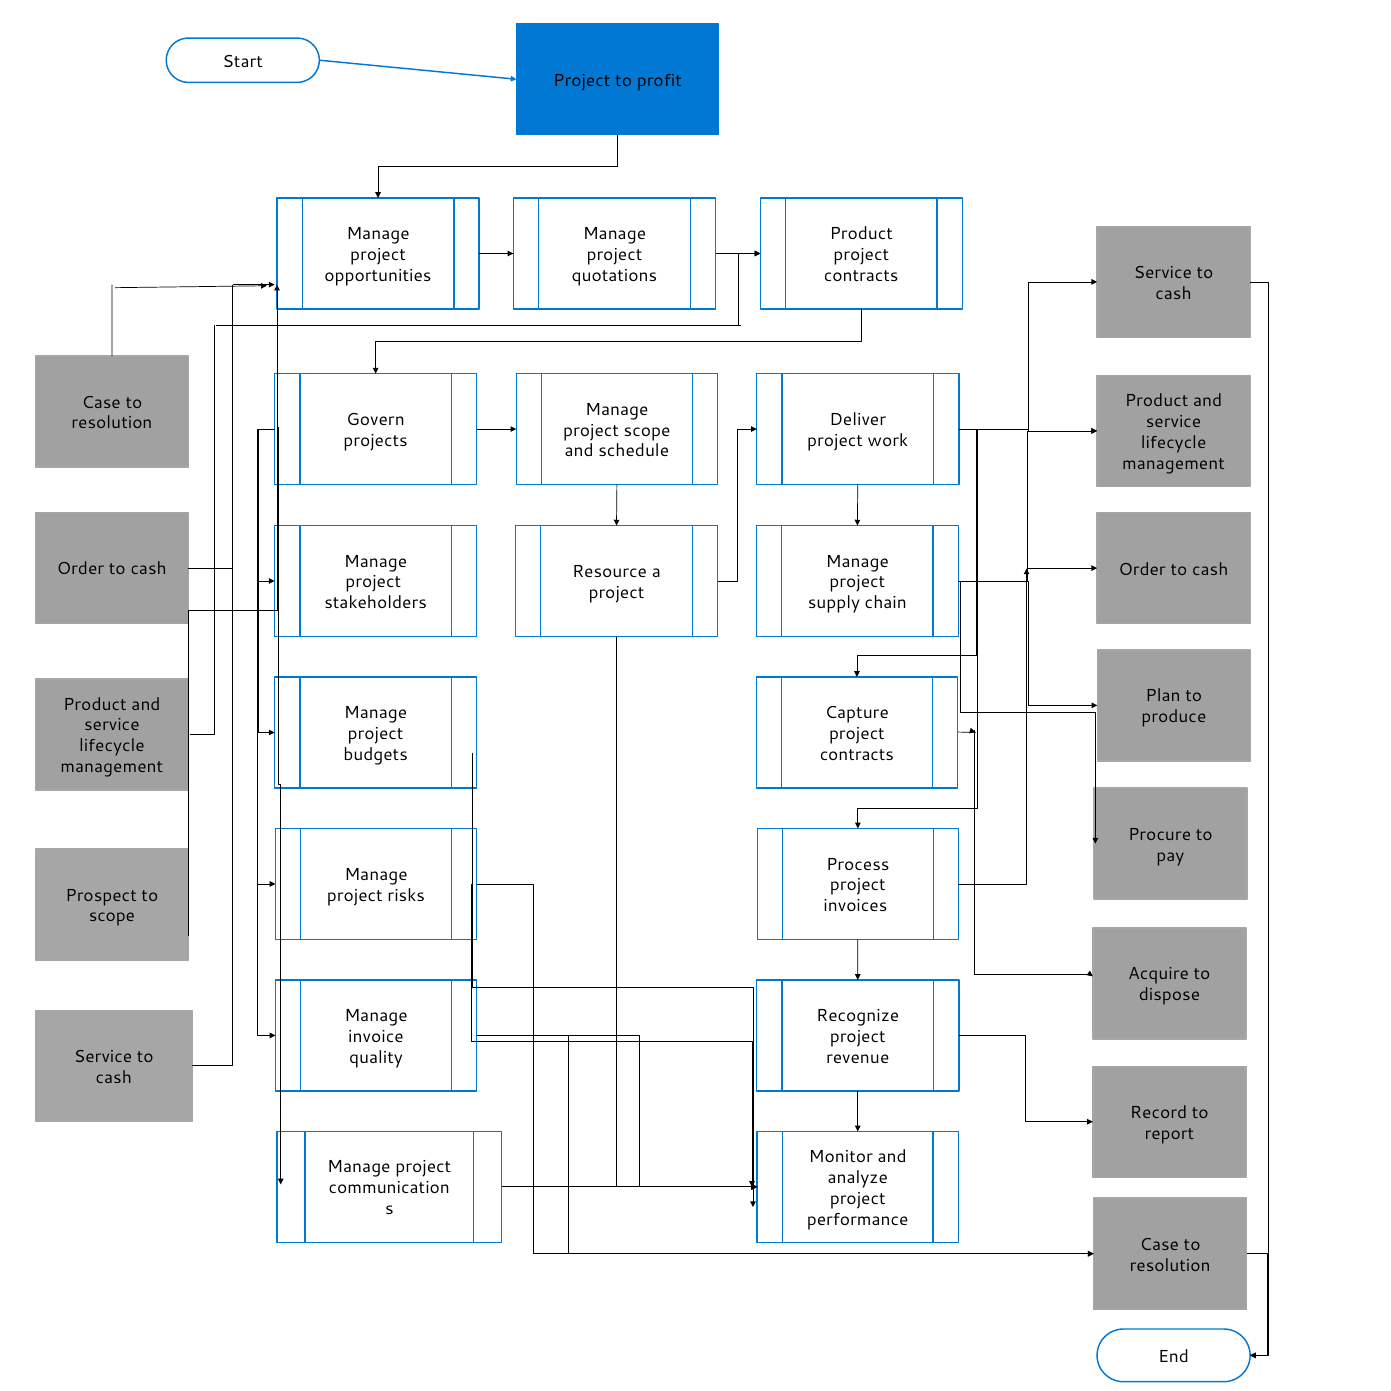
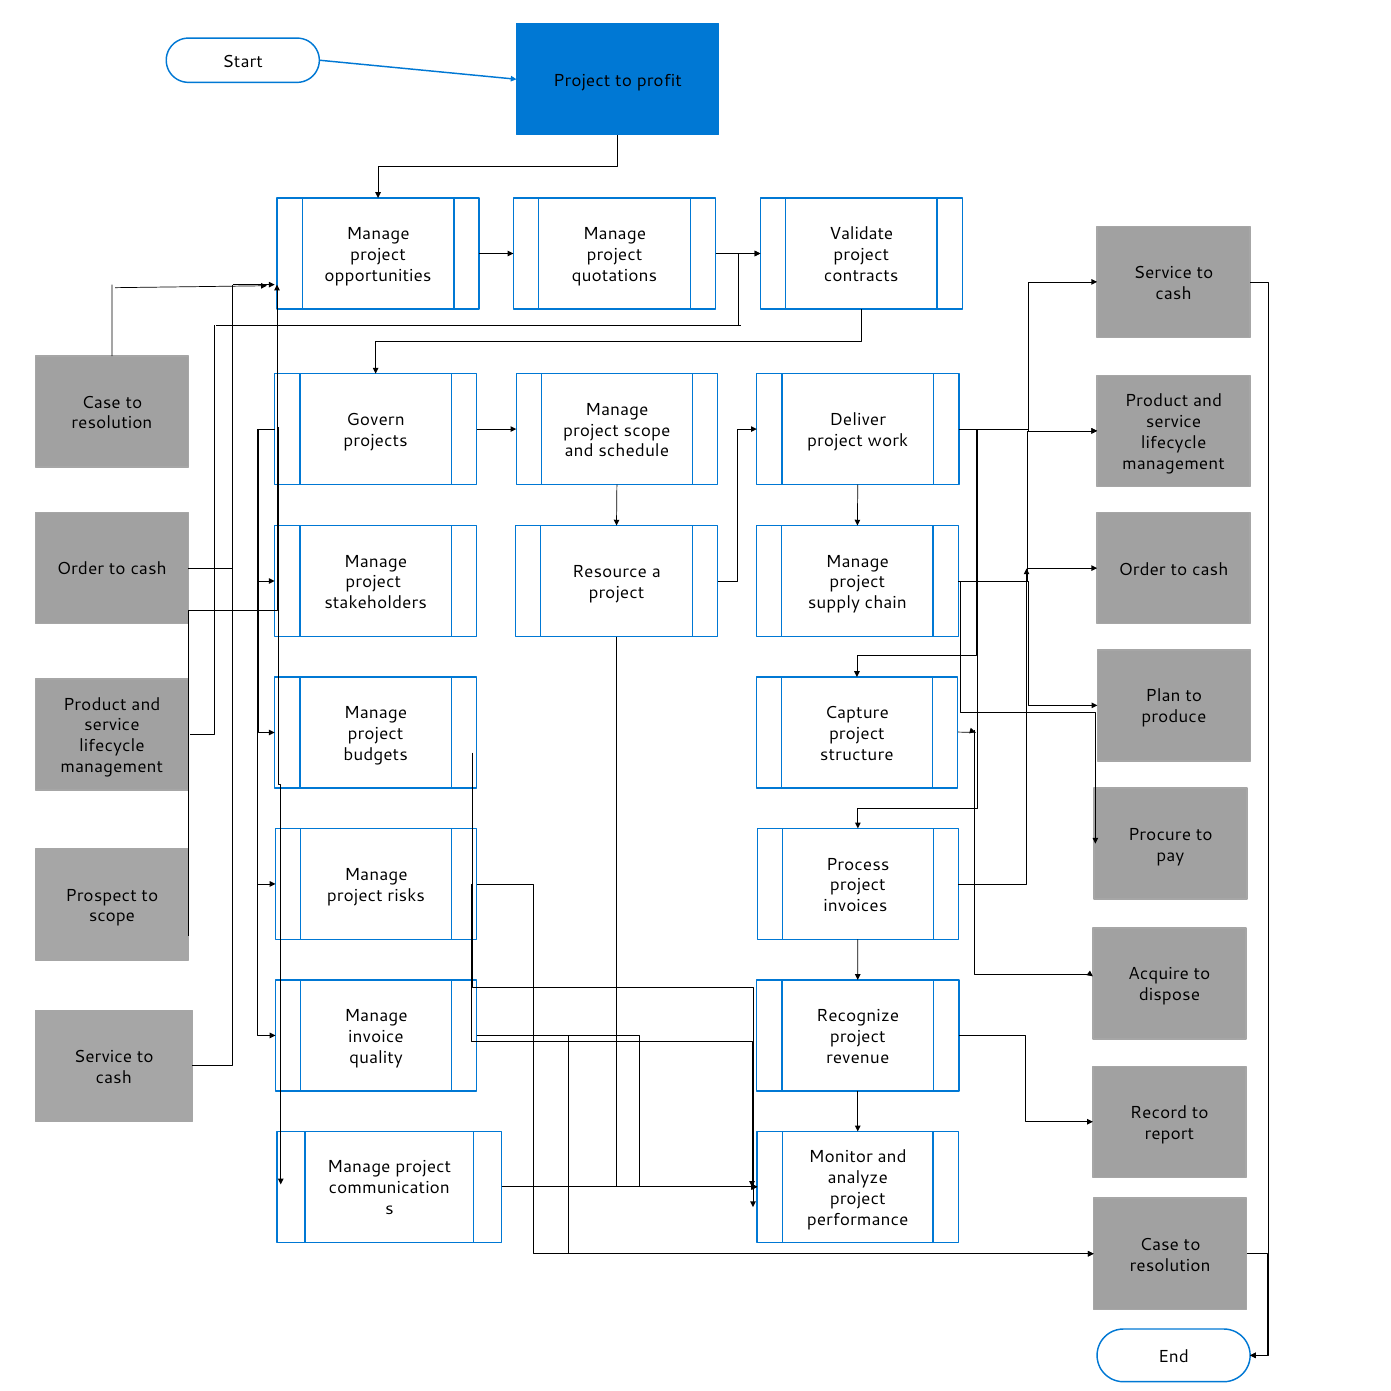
Product at (861, 234): Product -> Validate
contracts at (857, 755): contracts -> structure
